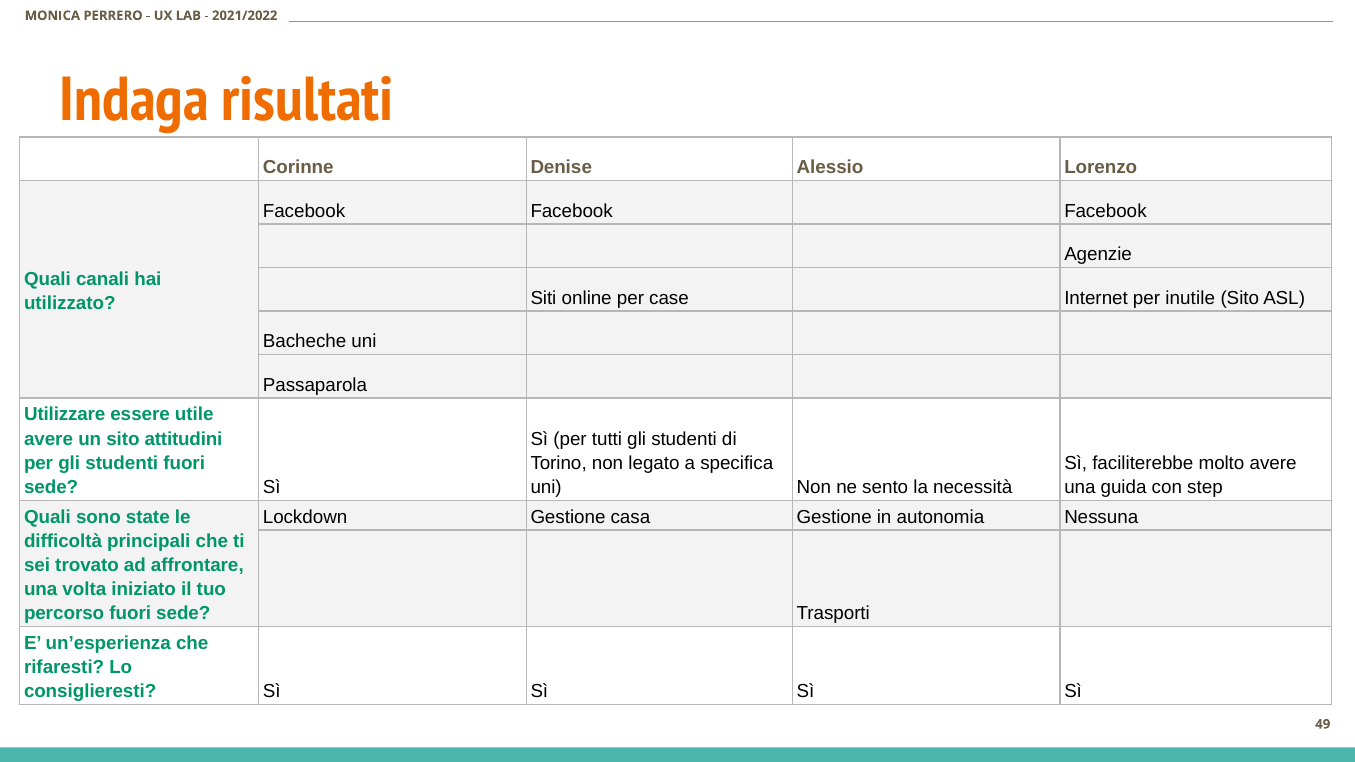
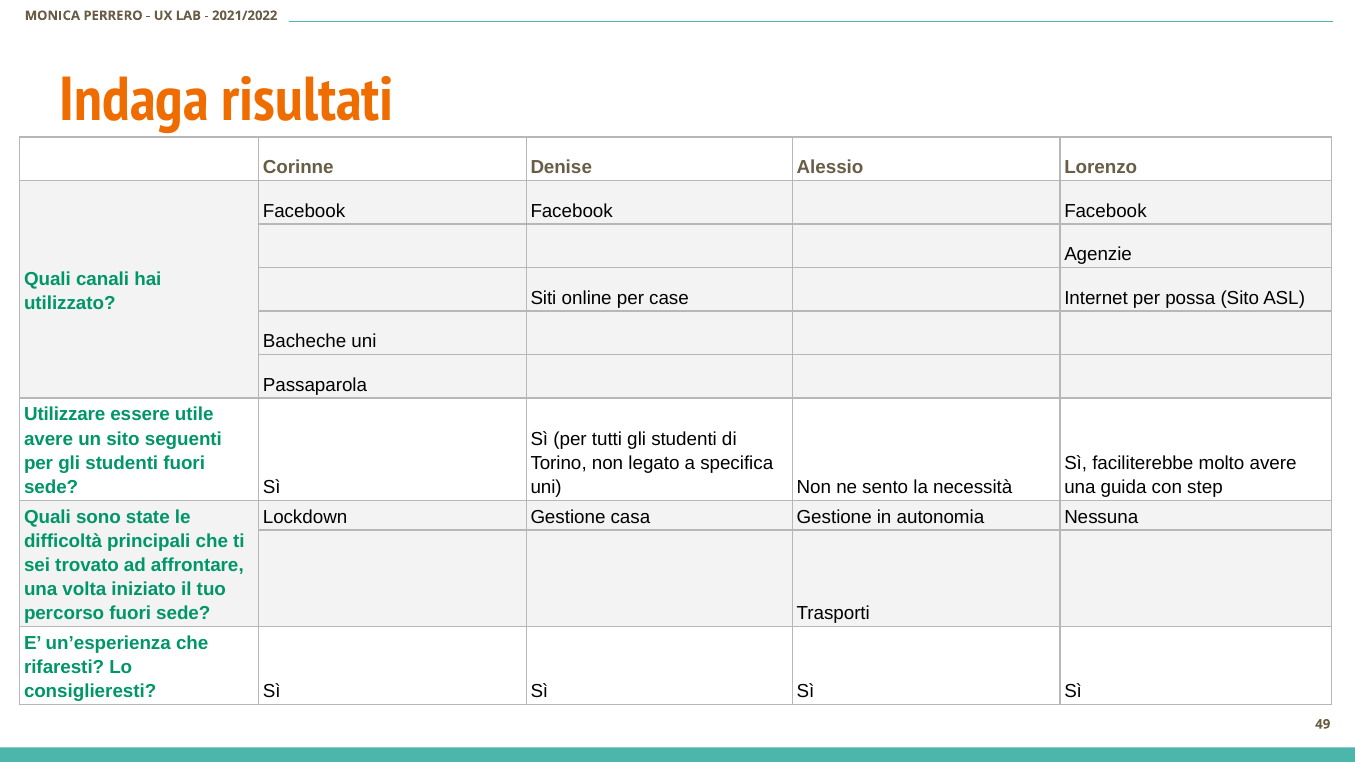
inutile: inutile -> possa
attitudini: attitudini -> seguenti
